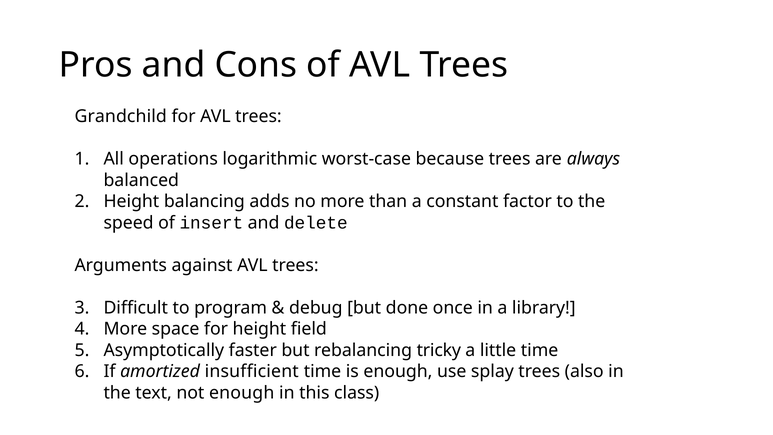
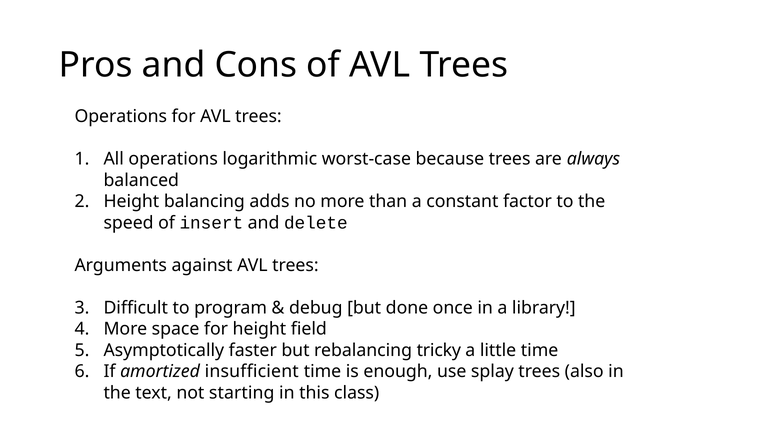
Grandchild at (121, 116): Grandchild -> Operations
not enough: enough -> starting
